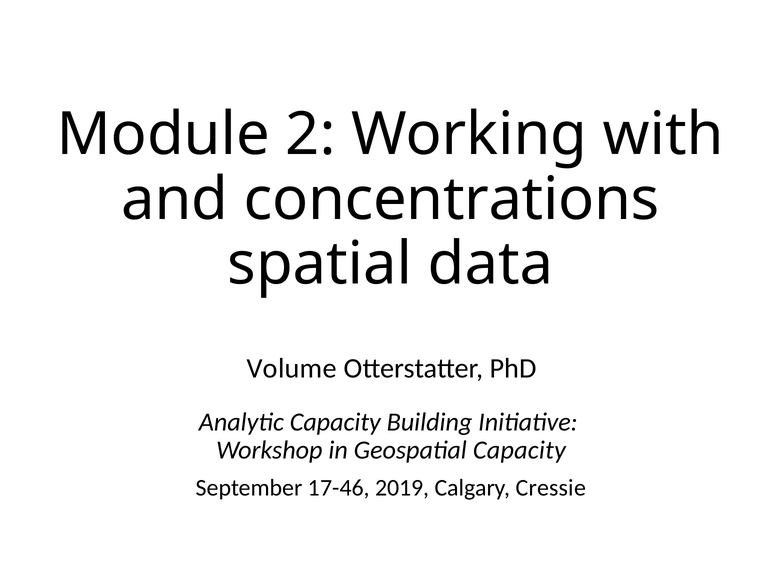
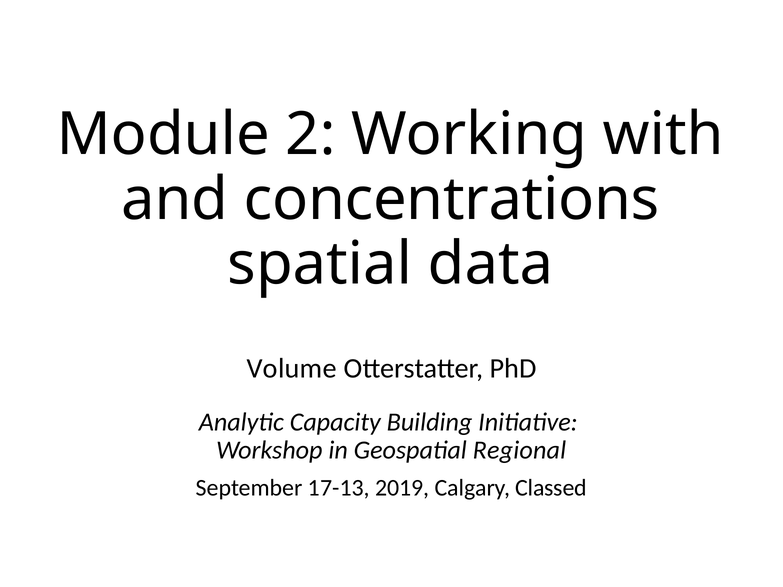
Geospatial Capacity: Capacity -> Regional
17-46: 17-46 -> 17-13
Cressie: Cressie -> Classed
